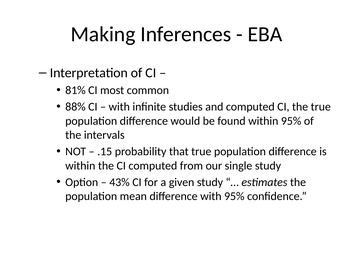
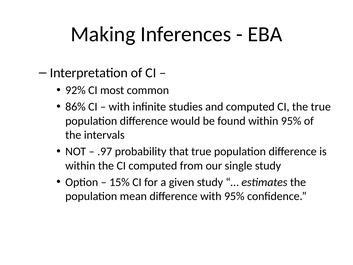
81%: 81% -> 92%
88%: 88% -> 86%
.15: .15 -> .97
43%: 43% -> 15%
